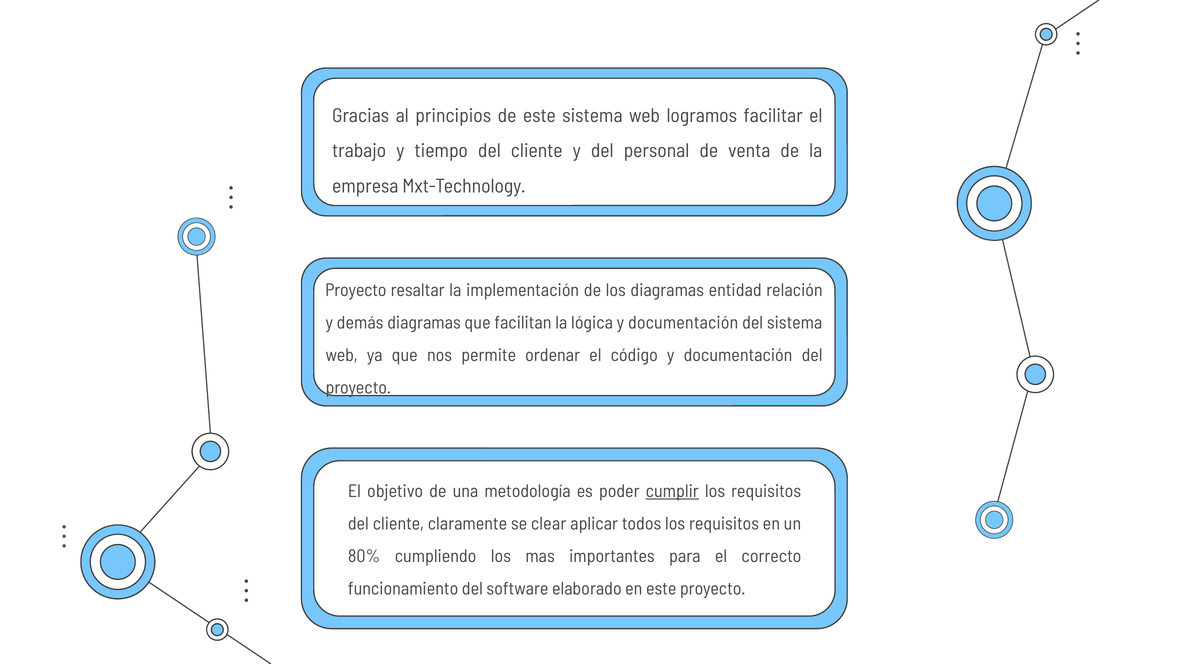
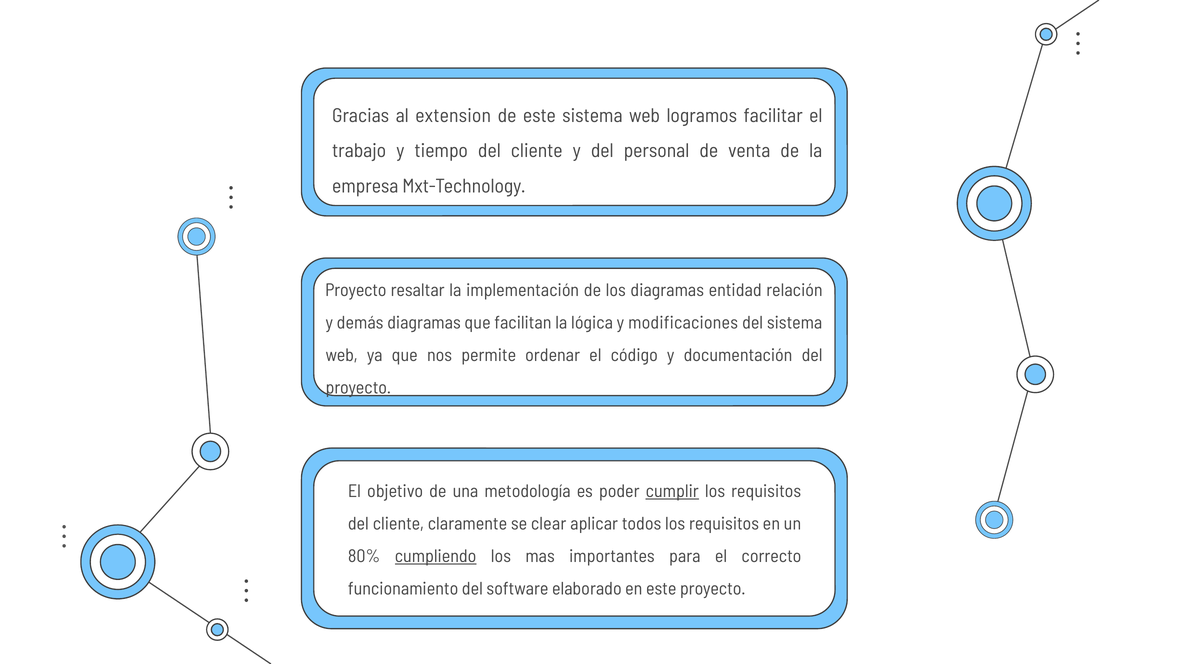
principios: principios -> extension
lógica y documentación: documentación -> modificaciones
cumpliendo underline: none -> present
